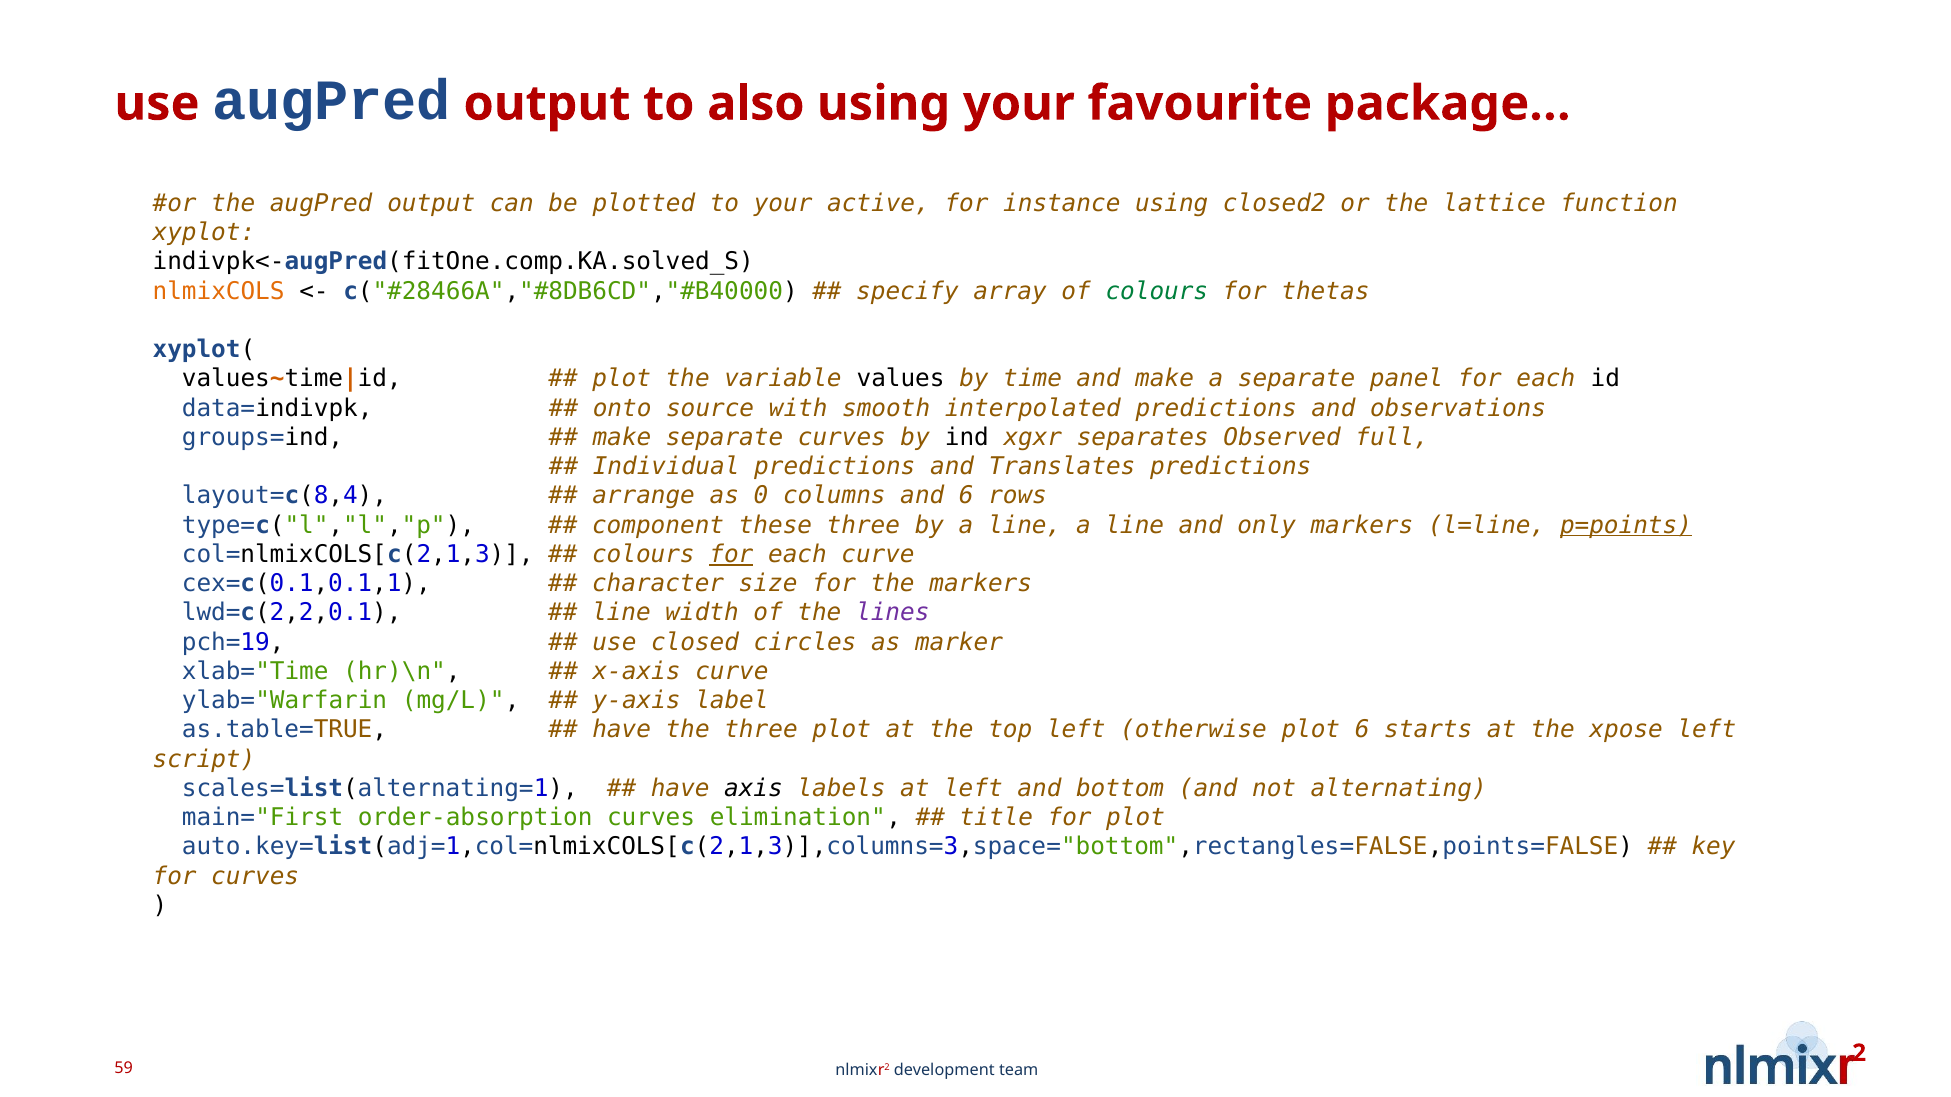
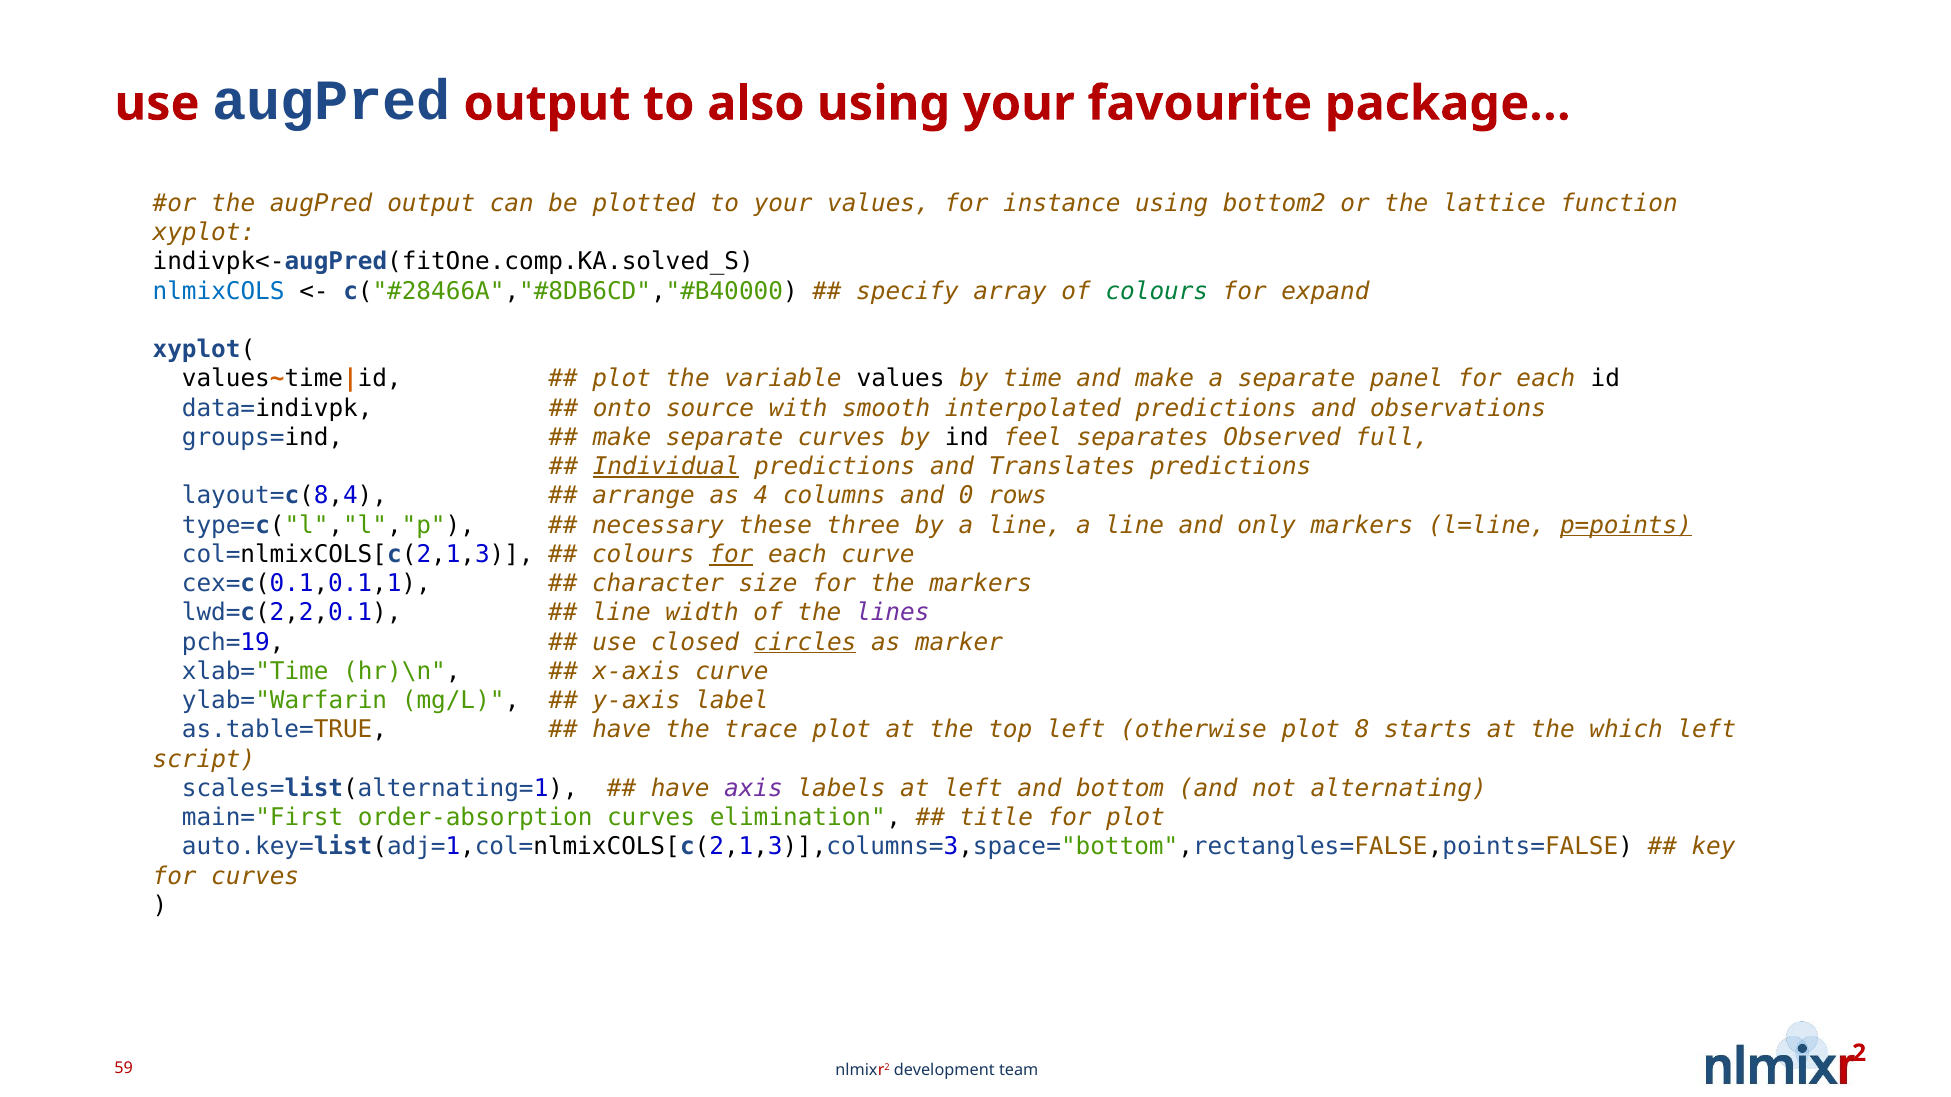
your active: active -> values
closed2: closed2 -> bottom2
nlmixCOLS colour: orange -> blue
thetas: thetas -> expand
xgxr: xgxr -> feel
Individual underline: none -> present
0: 0 -> 4
and 6: 6 -> 0
component: component -> necessary
circles underline: none -> present
the three: three -> trace
plot 6: 6 -> 8
xpose: xpose -> which
axis colour: black -> purple
